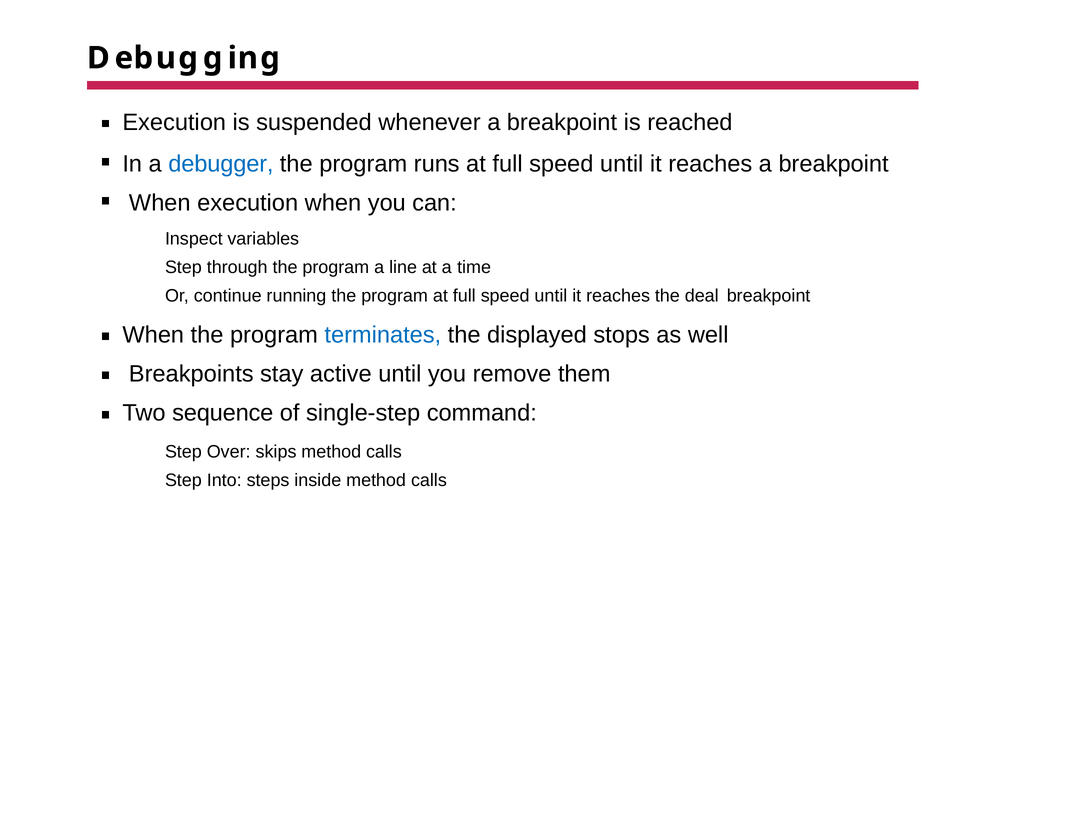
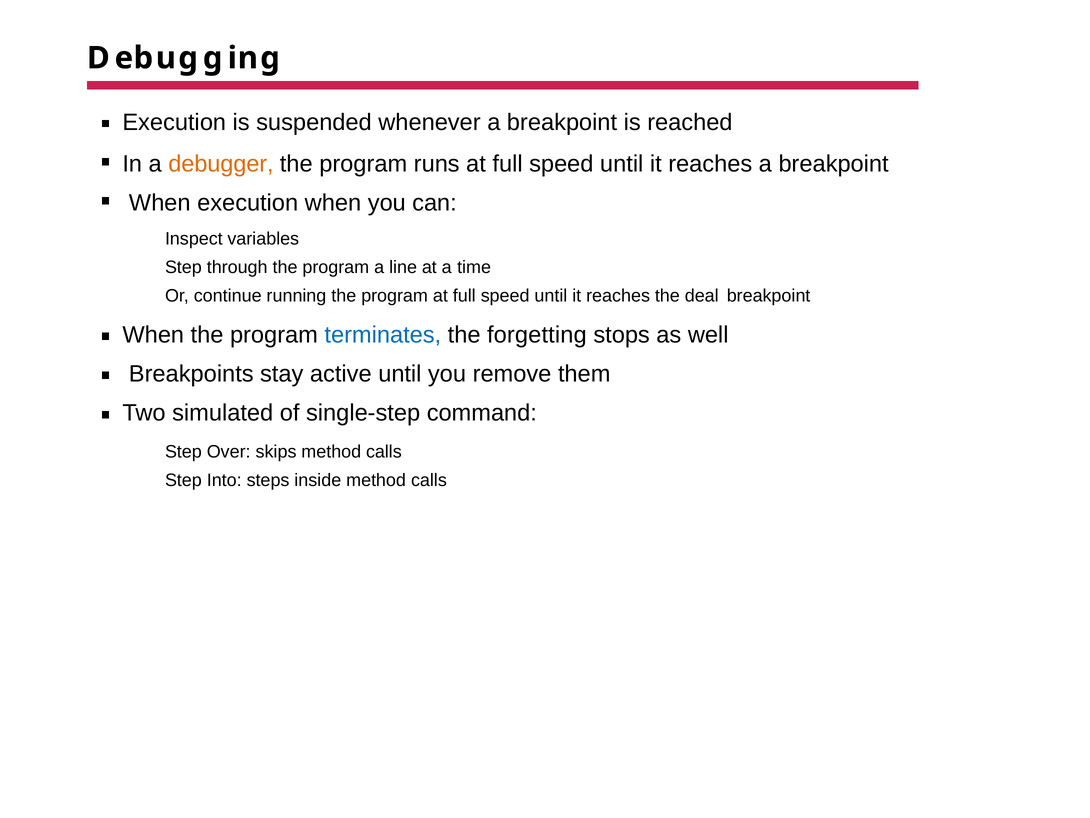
debugger colour: blue -> orange
displayed: displayed -> forgetting
sequence: sequence -> simulated
